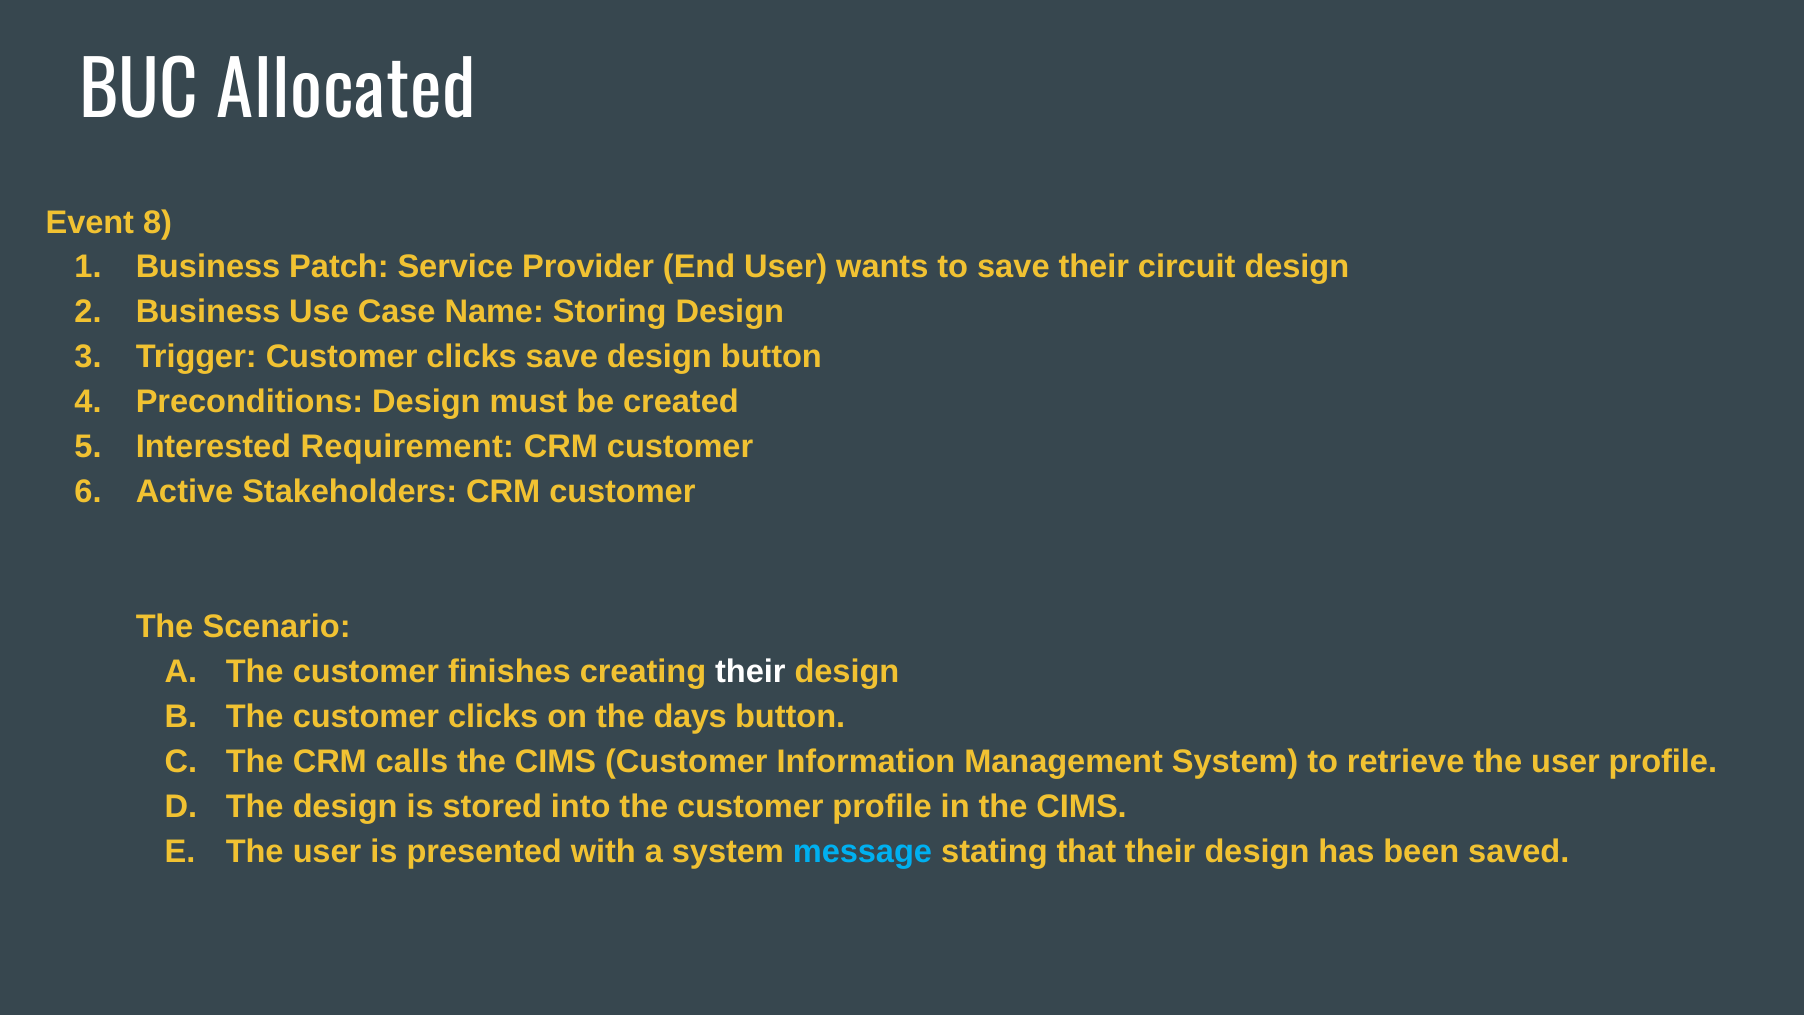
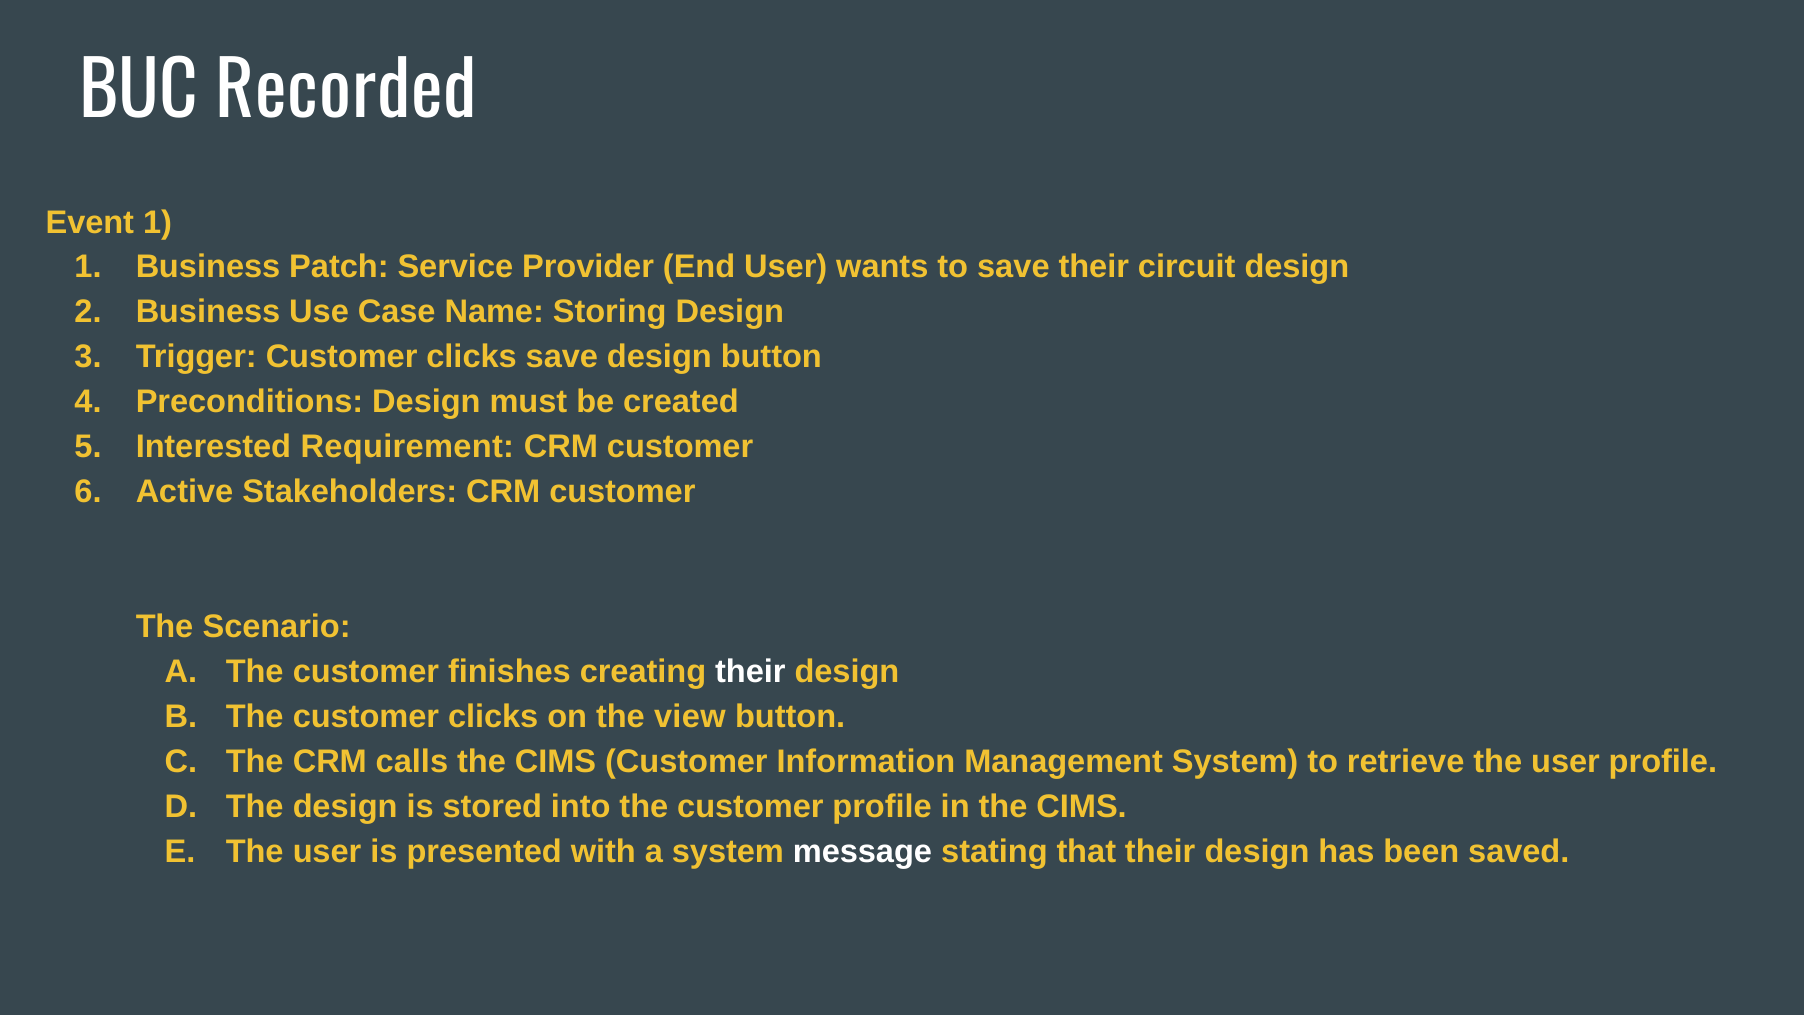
Allocated: Allocated -> Recorded
Event 8: 8 -> 1
days: days -> view
message colour: light blue -> white
